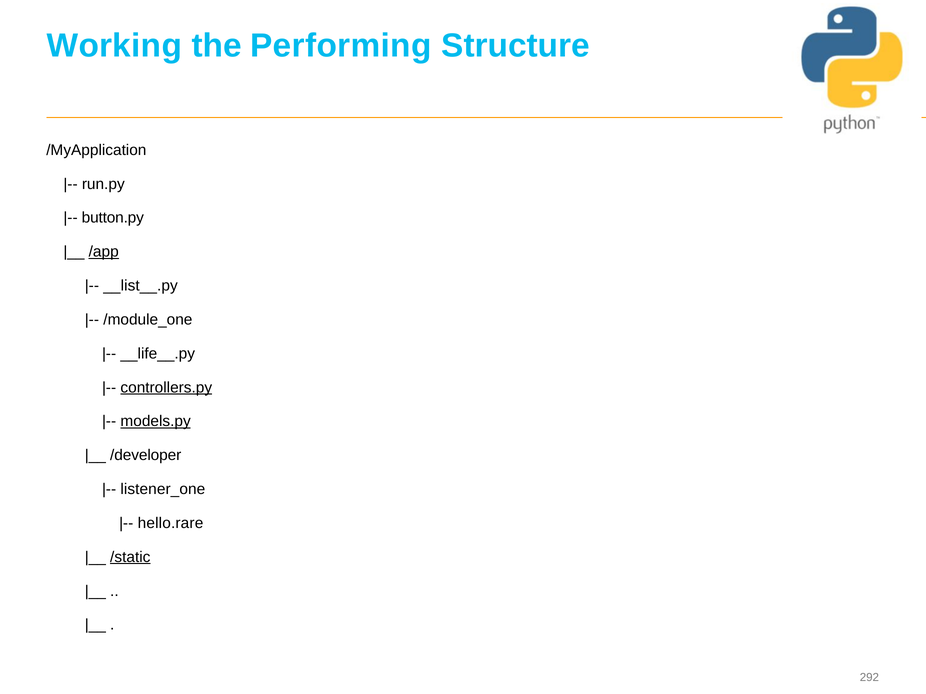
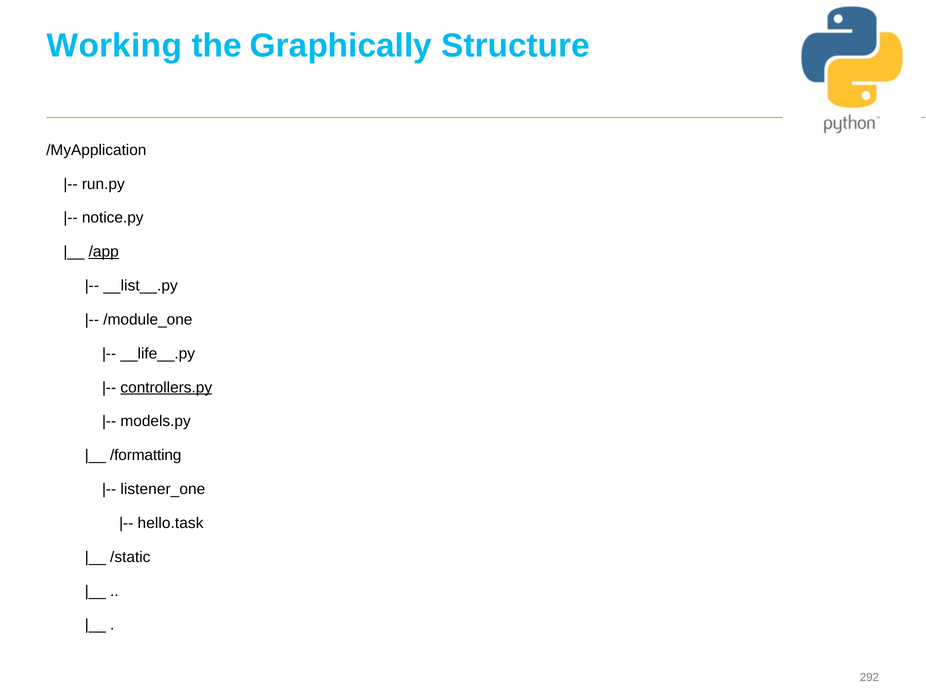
Performing: Performing -> Graphically
button.py: button.py -> notice.py
models.py underline: present -> none
/developer: /developer -> /formatting
hello.rare: hello.rare -> hello.task
/static underline: present -> none
